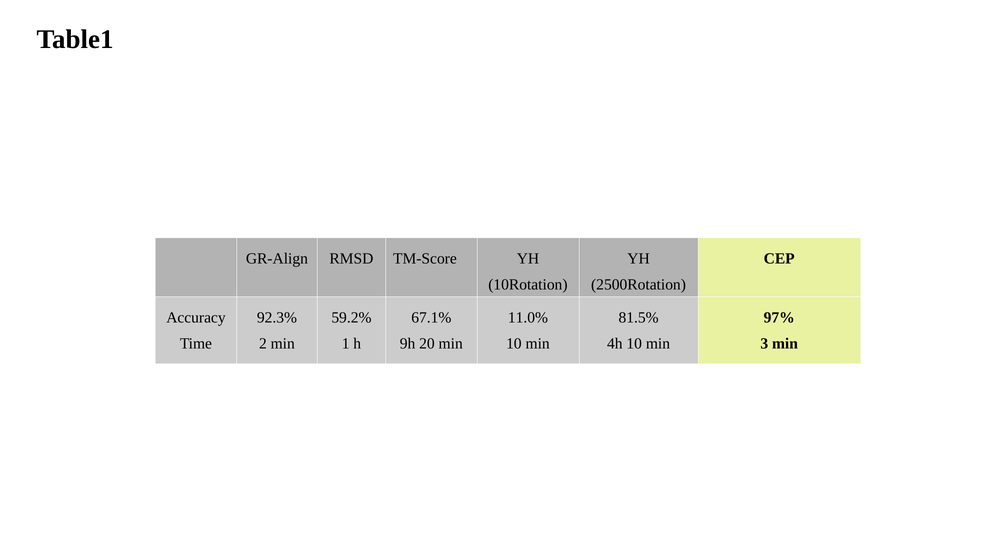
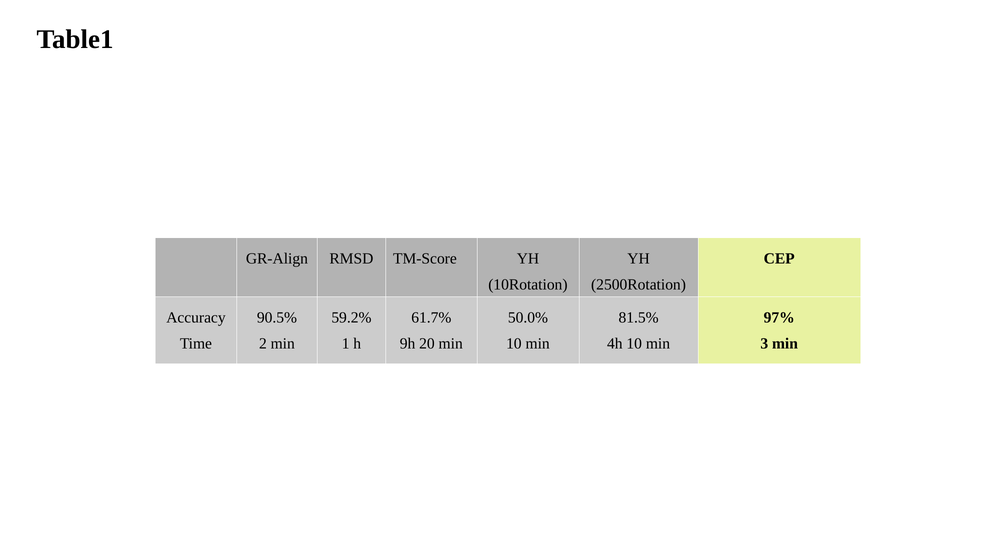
92.3%: 92.3% -> 90.5%
67.1%: 67.1% -> 61.7%
11.0%: 11.0% -> 50.0%
